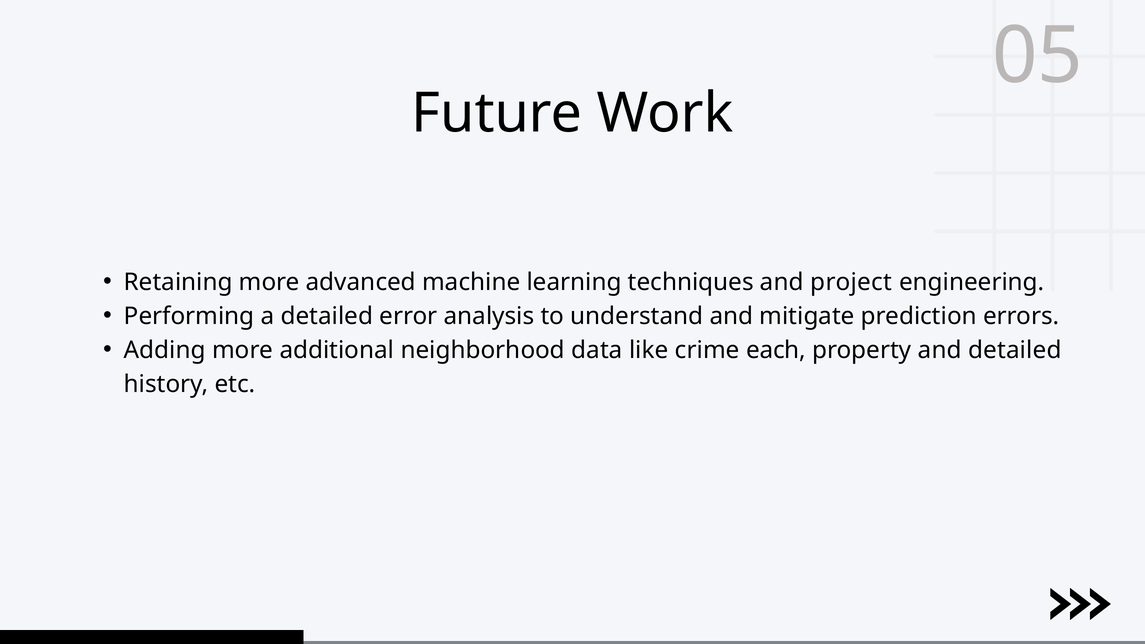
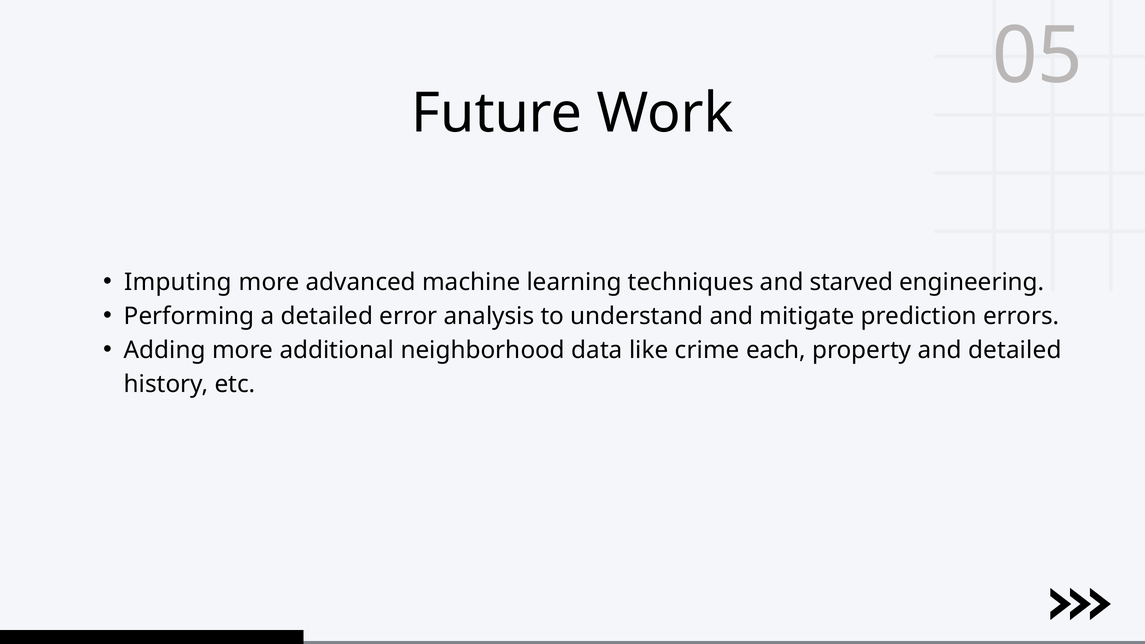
Retaining: Retaining -> Imputing
project: project -> starved
